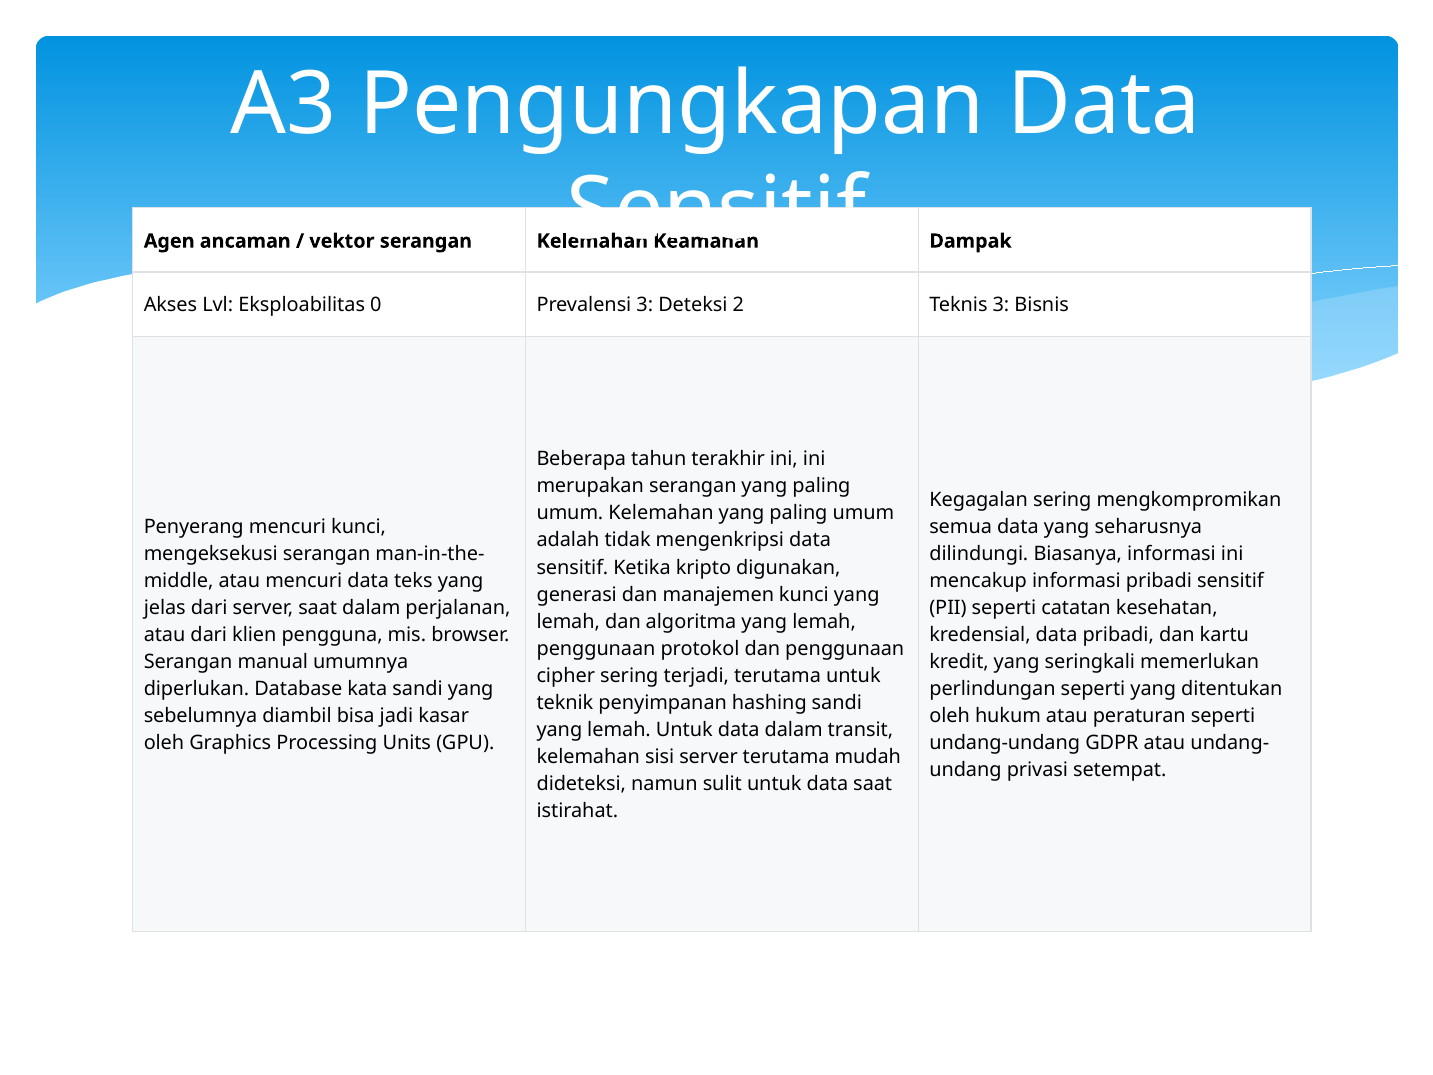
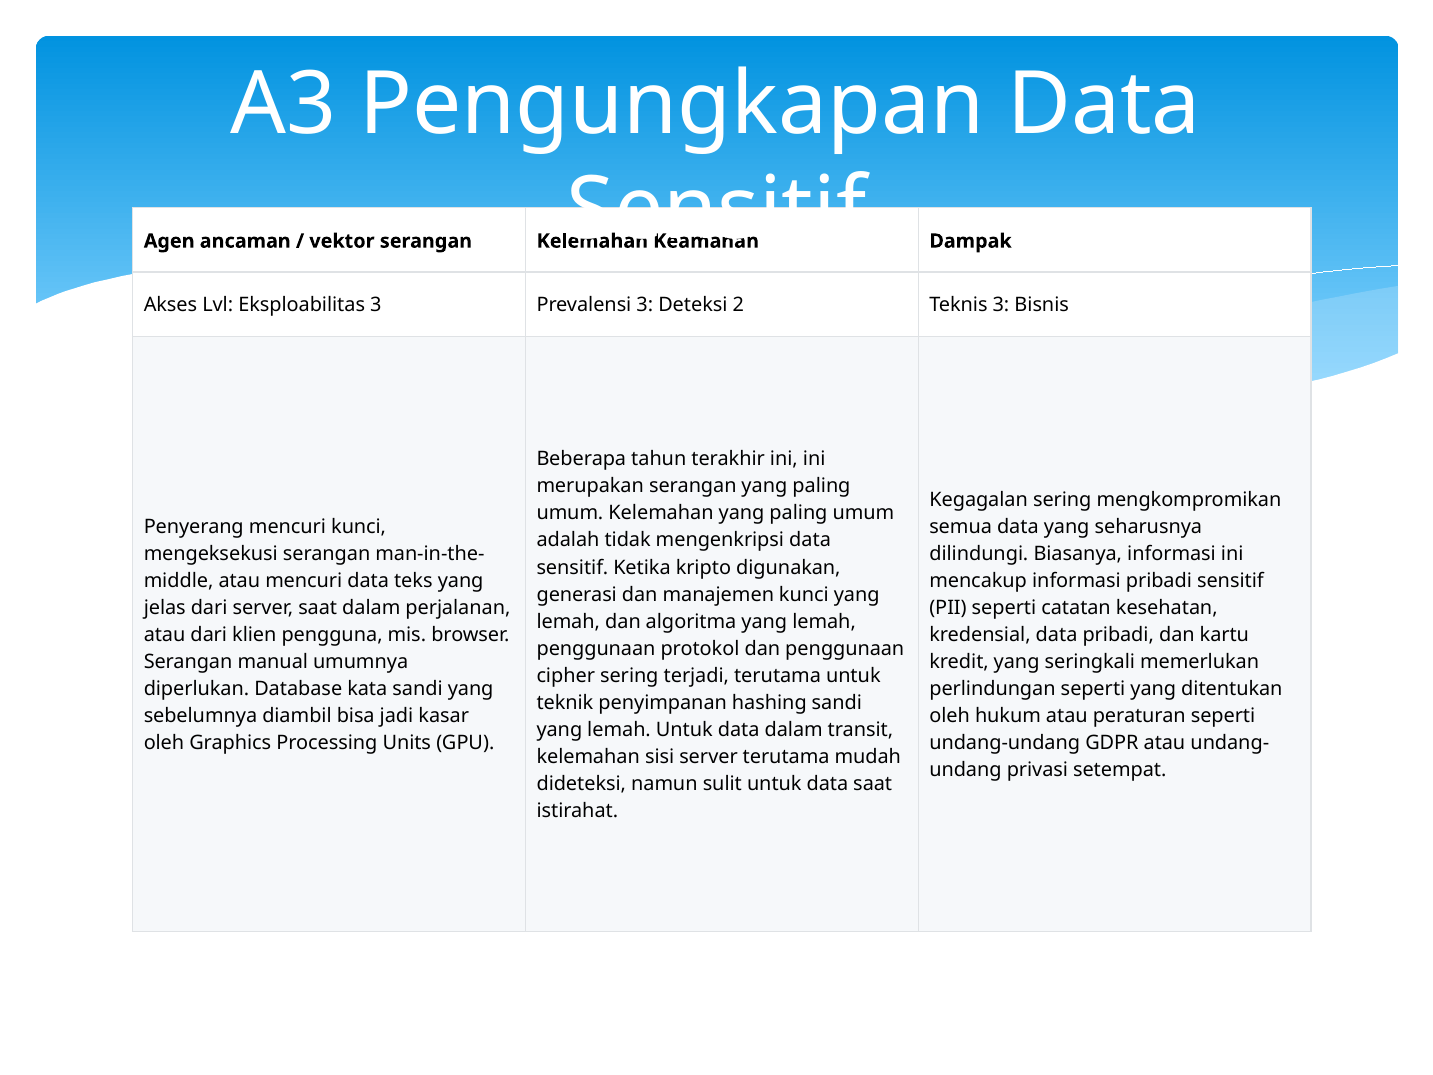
Eksploabilitas 0: 0 -> 3
